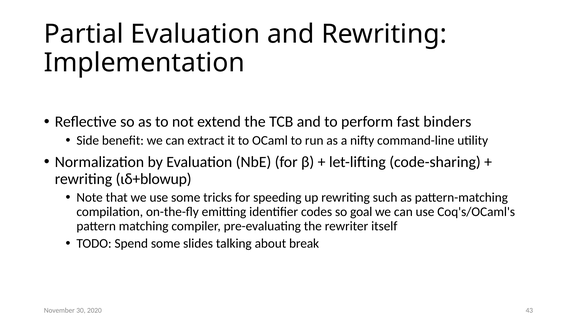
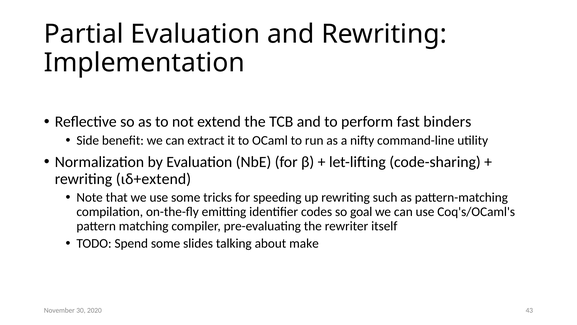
ιδ+blowup: ιδ+blowup -> ιδ+extend
break: break -> make
